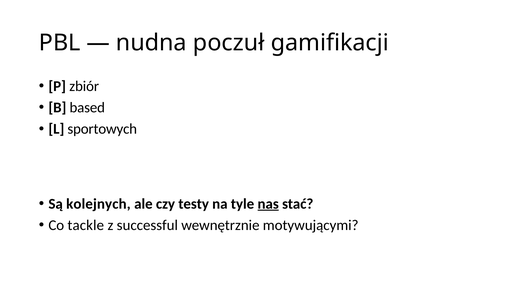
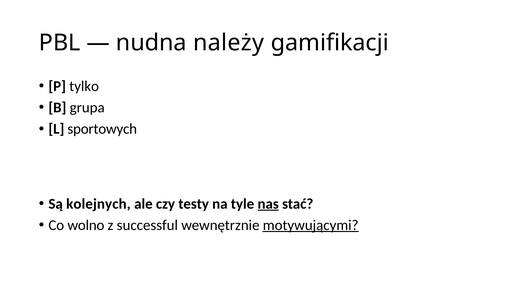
poczuł: poczuł -> należy
zbiór: zbiór -> tylko
based: based -> grupa
tackle: tackle -> wolno
motywującymi underline: none -> present
